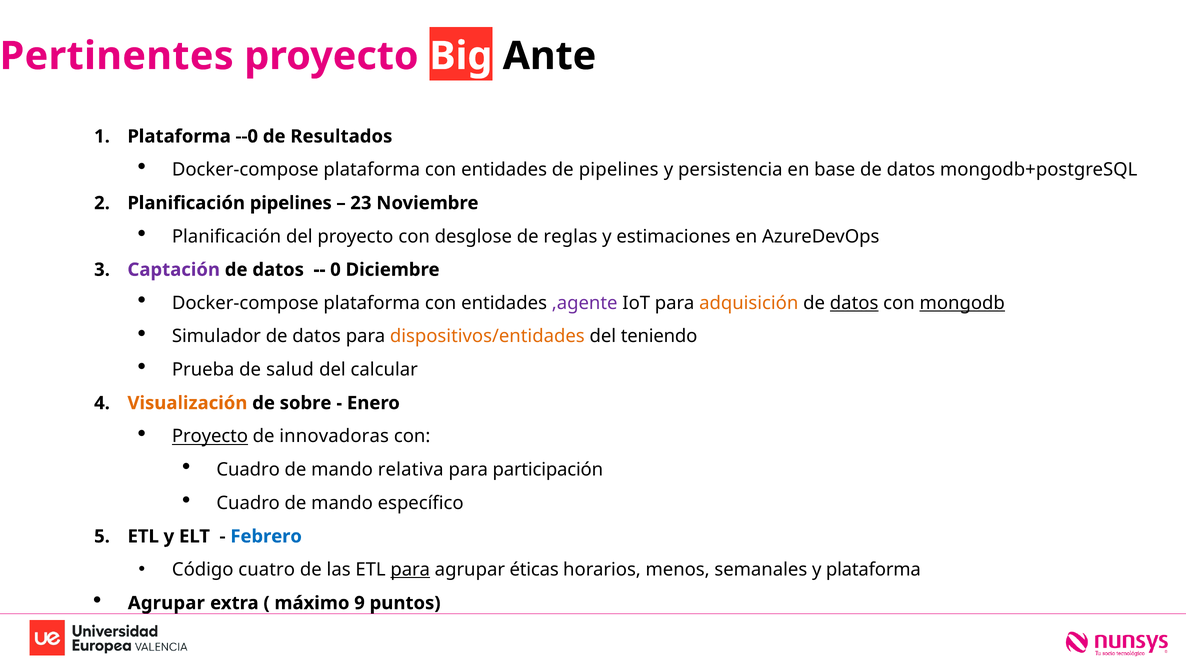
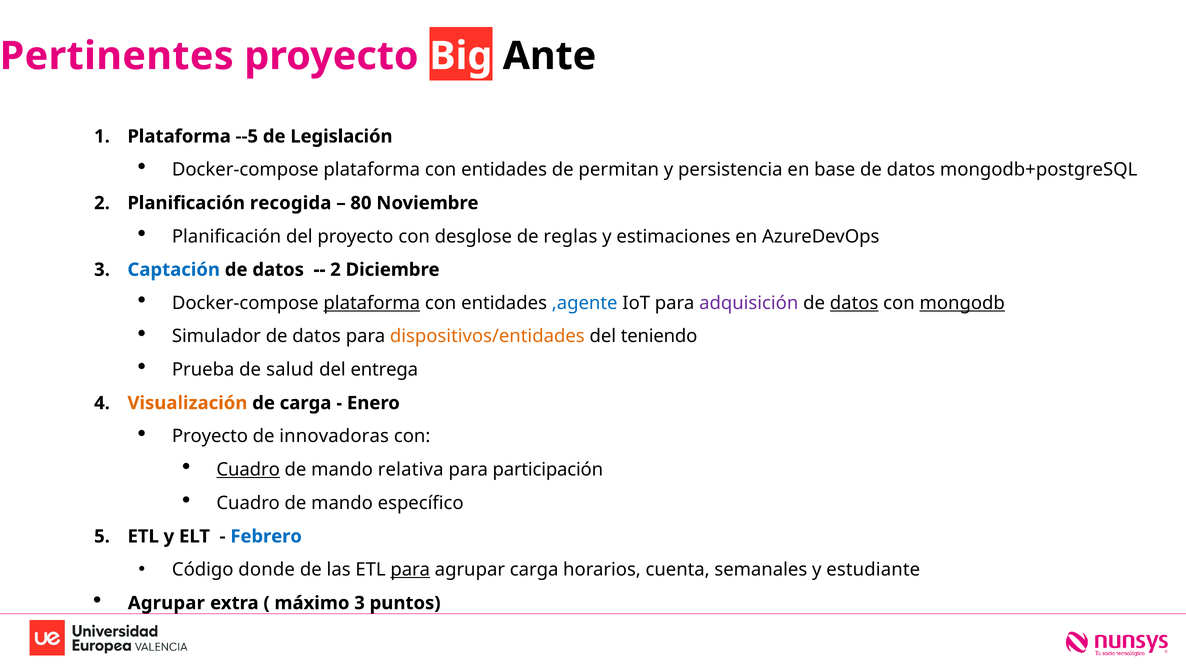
--0: --0 -> --5
Resultados: Resultados -> Legislación
de pipelines: pipelines -> permitan
Planificación pipelines: pipelines -> recogida
23: 23 -> 80
Captación colour: purple -> blue
0 at (335, 270): 0 -> 2
plataforma at (372, 303) underline: none -> present
,agente colour: purple -> blue
adquisición colour: orange -> purple
calcular: calcular -> entrega
de sobre: sobre -> carga
Proyecto at (210, 436) underline: present -> none
Cuadro at (248, 470) underline: none -> present
cuatro: cuatro -> donde
agrupar éticas: éticas -> carga
menos: menos -> cuenta
y plataforma: plataforma -> estudiante
máximo 9: 9 -> 3
